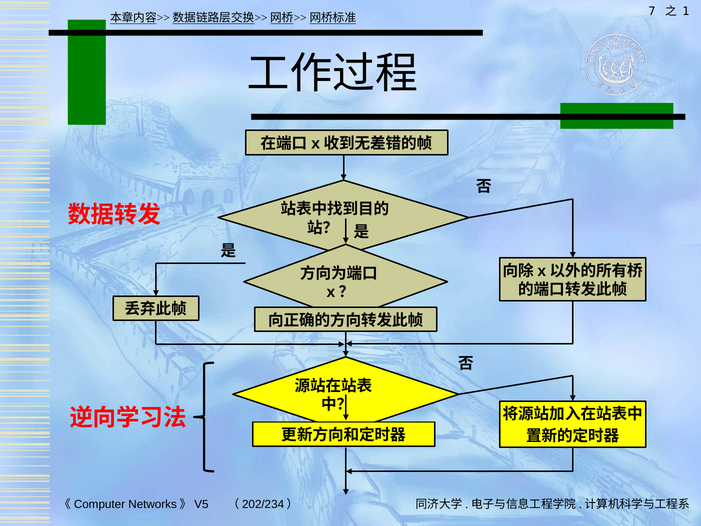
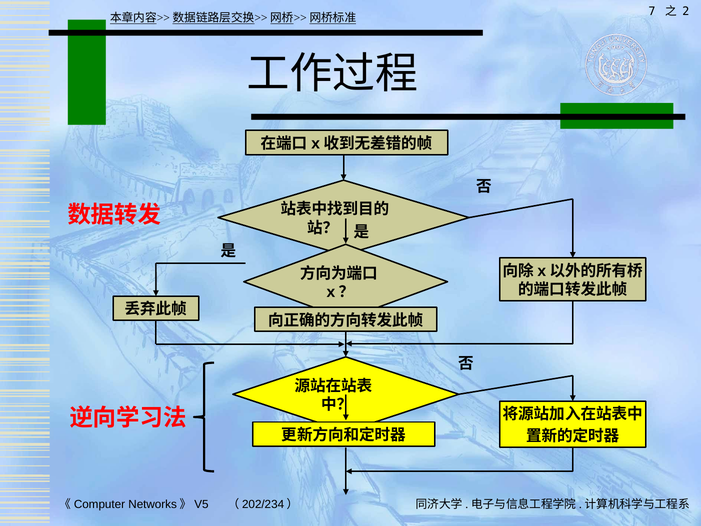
1: 1 -> 2
